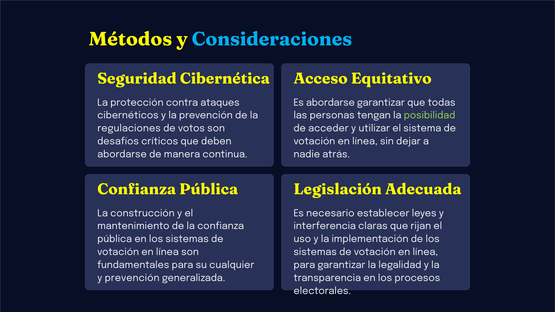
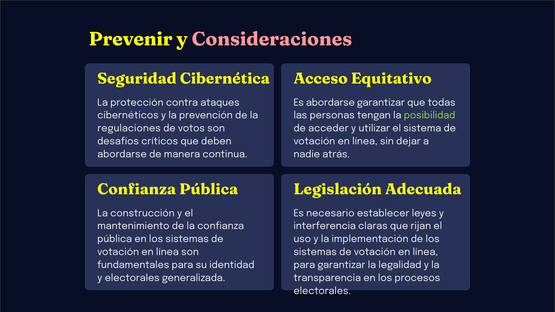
Métodos: Métodos -> Prevenir
Consideraciones colour: light blue -> pink
cualquier: cualquier -> identidad
y prevención: prevención -> electorales
